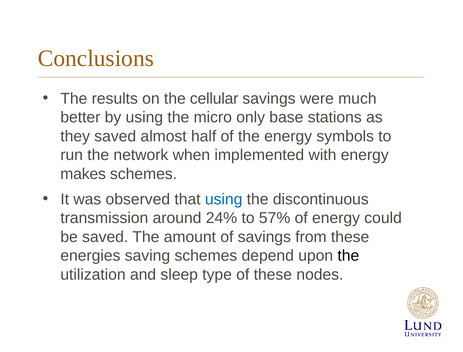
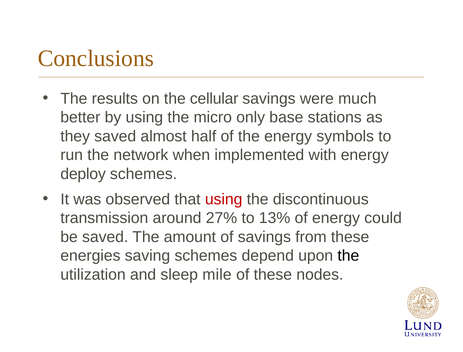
makes: makes -> deploy
using at (224, 199) colour: blue -> red
24%: 24% -> 27%
57%: 57% -> 13%
type: type -> mile
